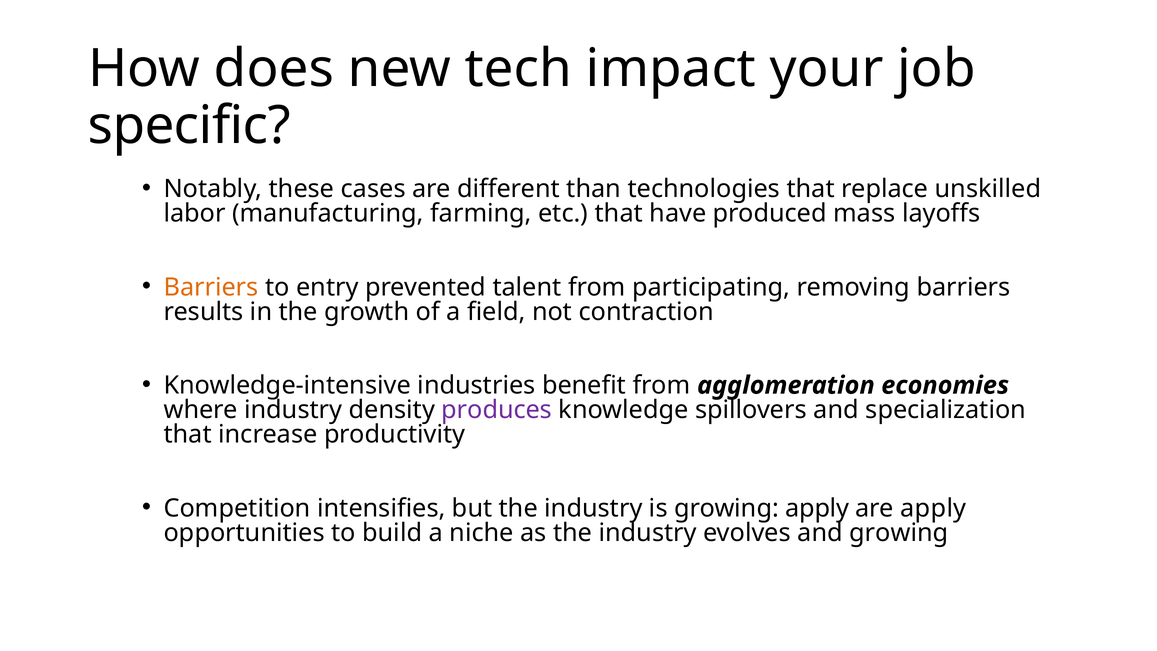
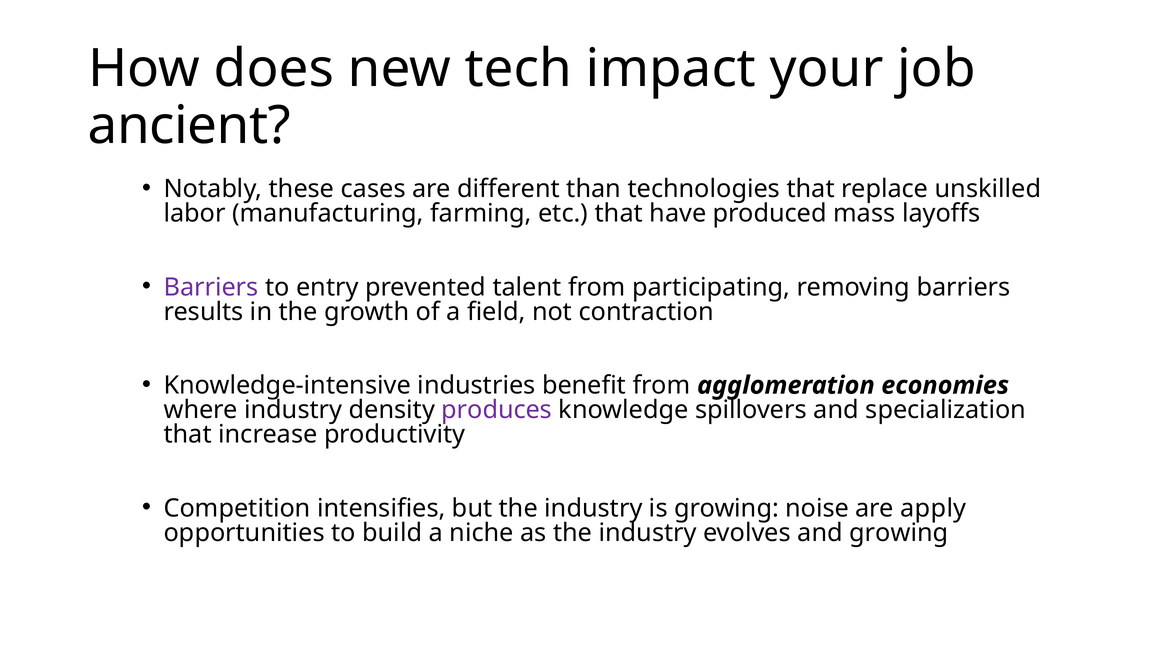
specific: specific -> ancient
Barriers at (211, 287) colour: orange -> purple
growing apply: apply -> noise
